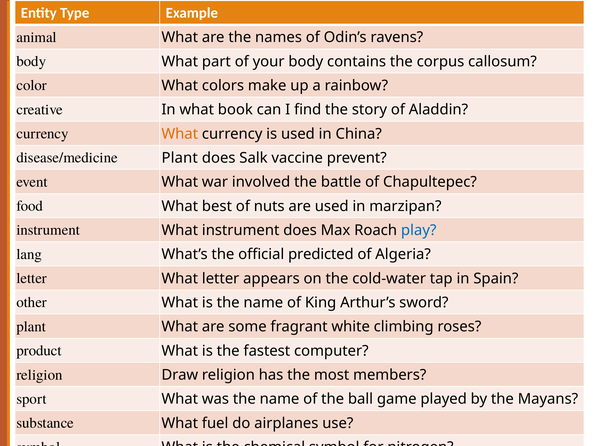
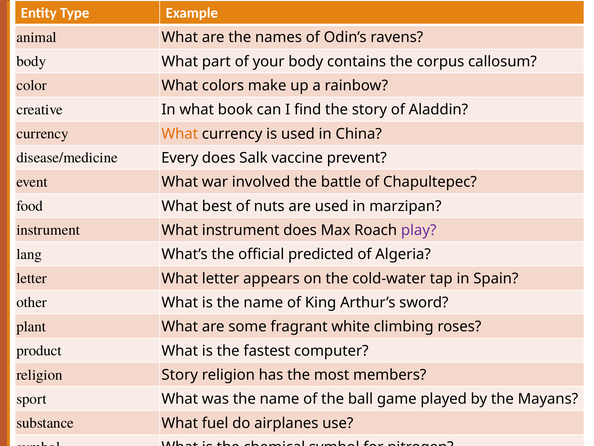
disease/medicine Plant: Plant -> Every
play colour: blue -> purple
religion Draw: Draw -> Story
